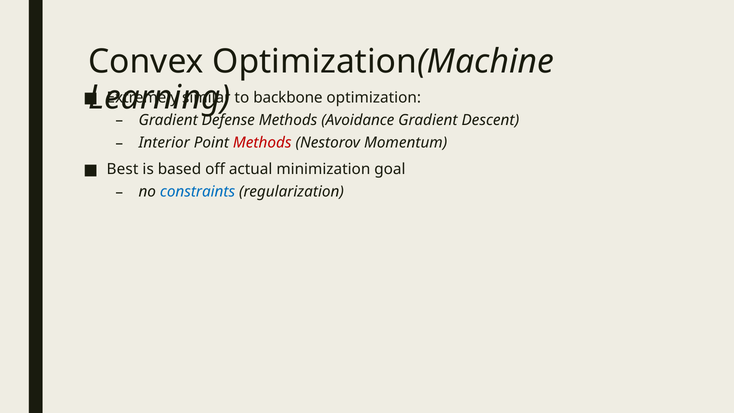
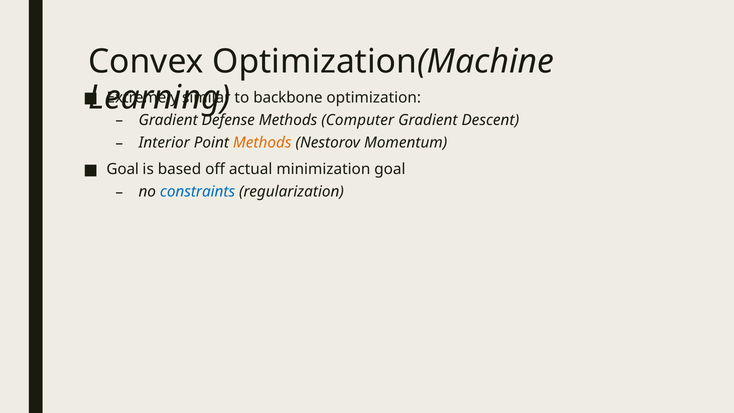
Avoidance: Avoidance -> Computer
Methods at (262, 143) colour: red -> orange
Best at (123, 169): Best -> Goal
